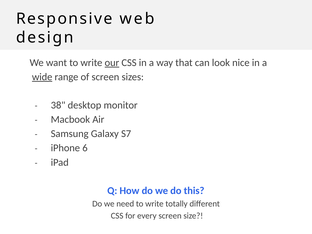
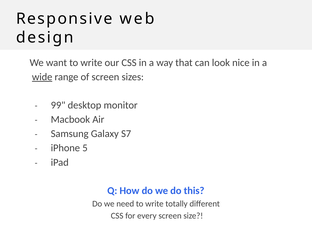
our underline: present -> none
38: 38 -> 99
6: 6 -> 5
